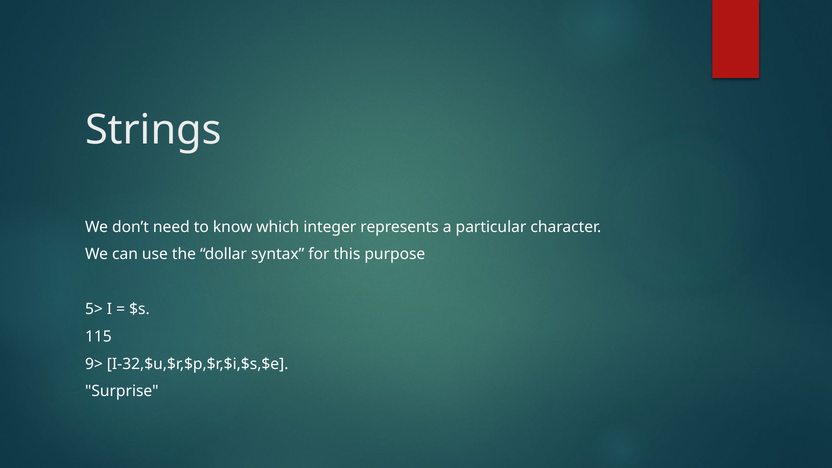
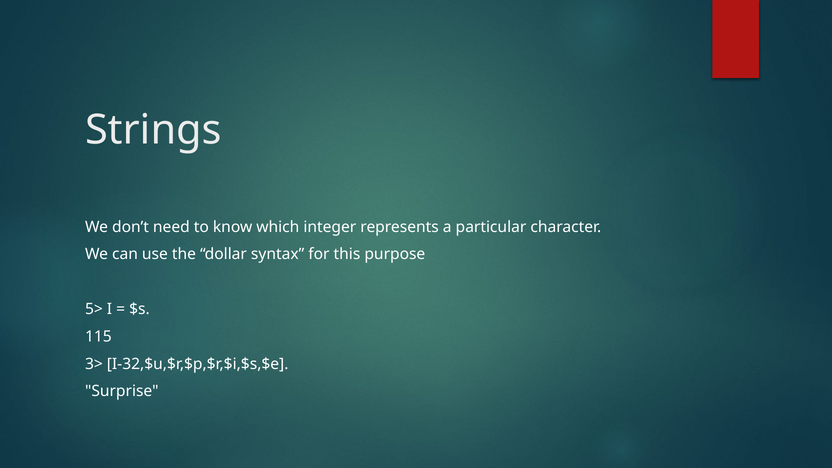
9>: 9> -> 3>
